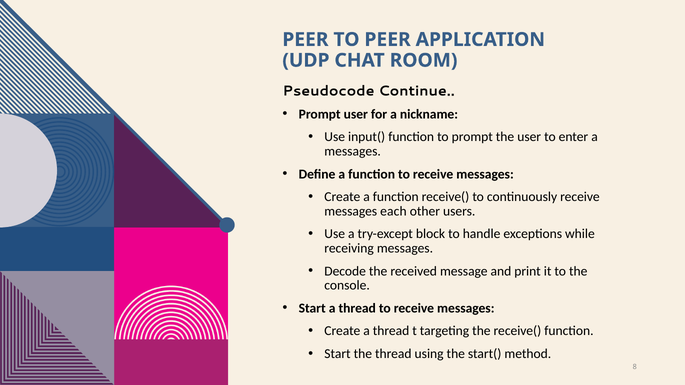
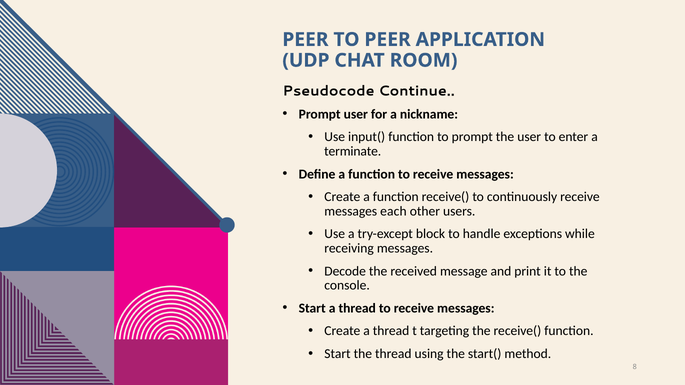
messages at (353, 151): messages -> terminate
